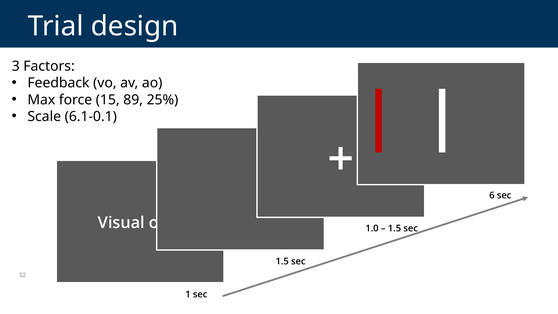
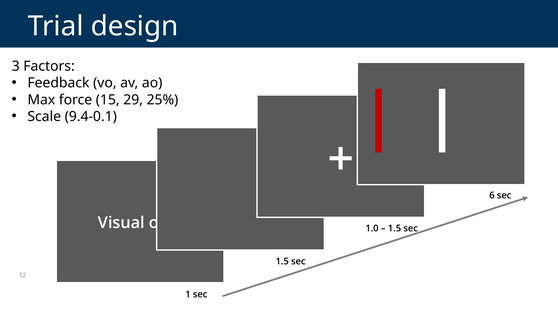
89: 89 -> 29
6.1-0.1: 6.1-0.1 -> 9.4-0.1
